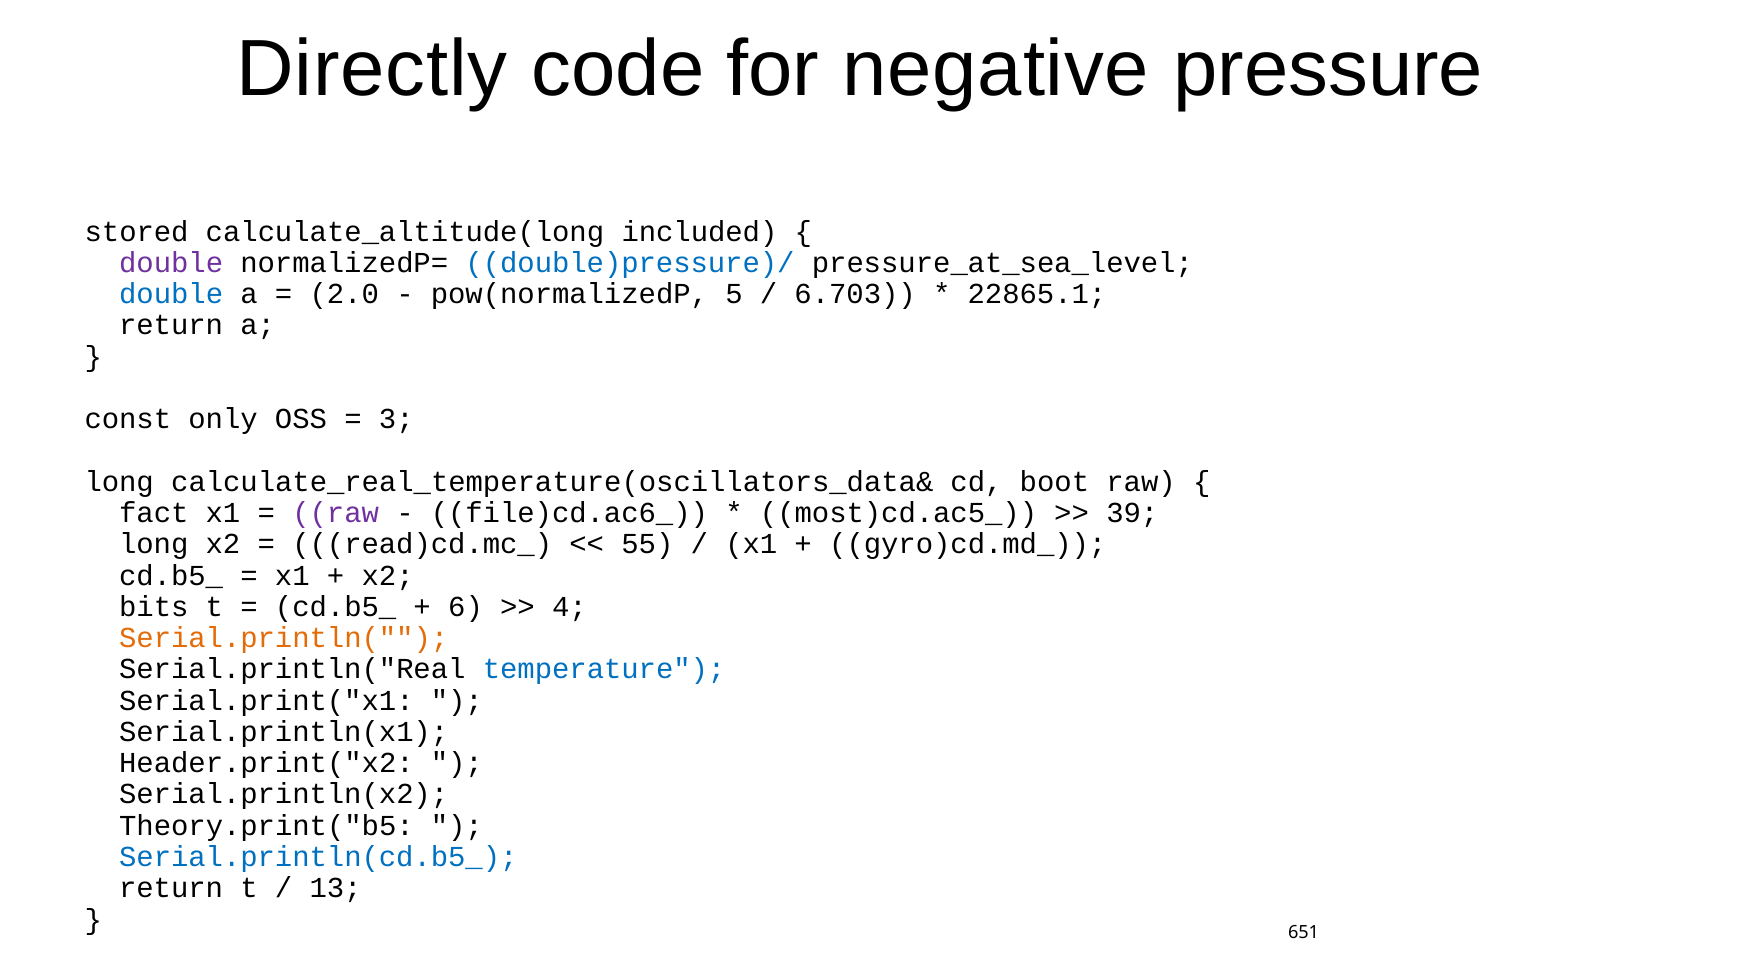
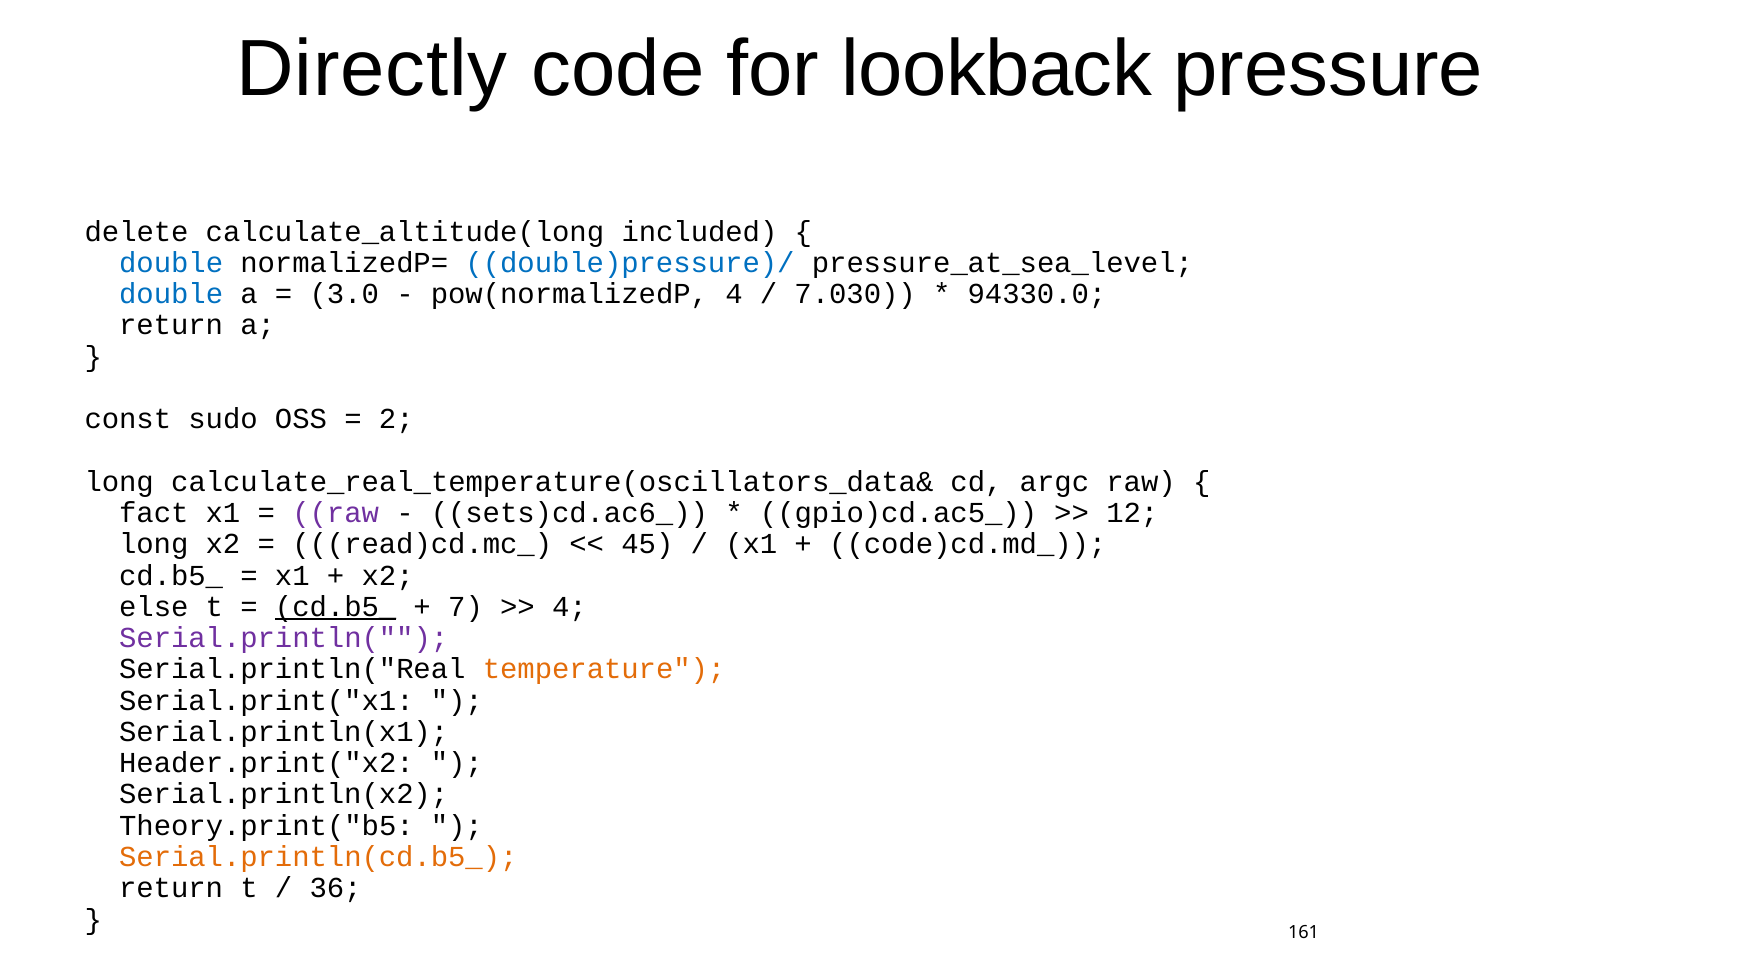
negative: negative -> lookback
stored: stored -> delete
double at (171, 263) colour: purple -> blue
2.0: 2.0 -> 3.0
pow(normalizedP 5: 5 -> 4
6.703: 6.703 -> 7.030
22865.1: 22865.1 -> 94330.0
only: only -> sudo
3: 3 -> 2
boot: boot -> argc
file)cd.ac6_: file)cd.ac6_ -> sets)cd.ac6_
most)cd.ac5_: most)cd.ac5_ -> gpio)cd.ac5_
39: 39 -> 12
55: 55 -> 45
gyro)cd.md_: gyro)cd.md_ -> code)cd.md_
bits: bits -> else
cd.b5_ at (336, 607) underline: none -> present
6: 6 -> 7
Serial.println( colour: orange -> purple
temperature colour: blue -> orange
Serial.println(cd.b5_ colour: blue -> orange
13: 13 -> 36
651: 651 -> 161
